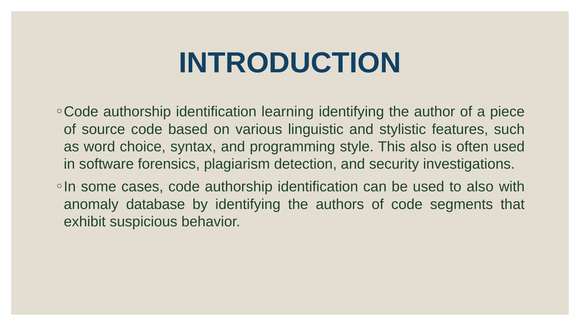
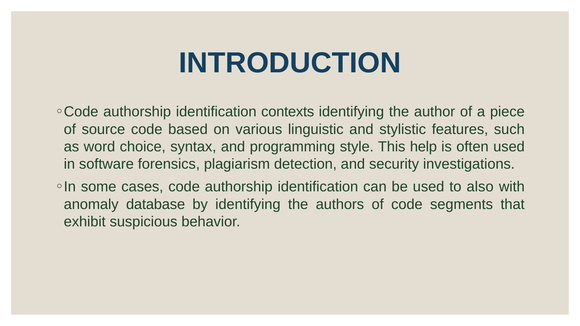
learning: learning -> contexts
This also: also -> help
